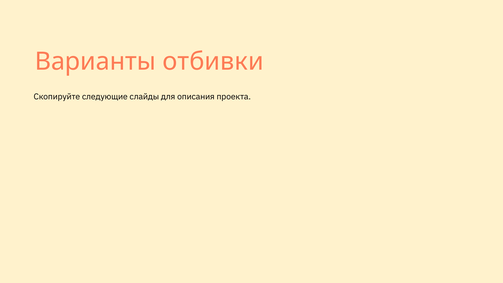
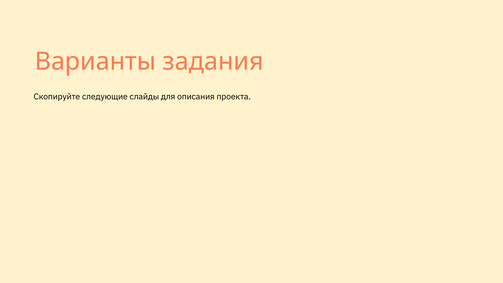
отбивки: отбивки -> задания
